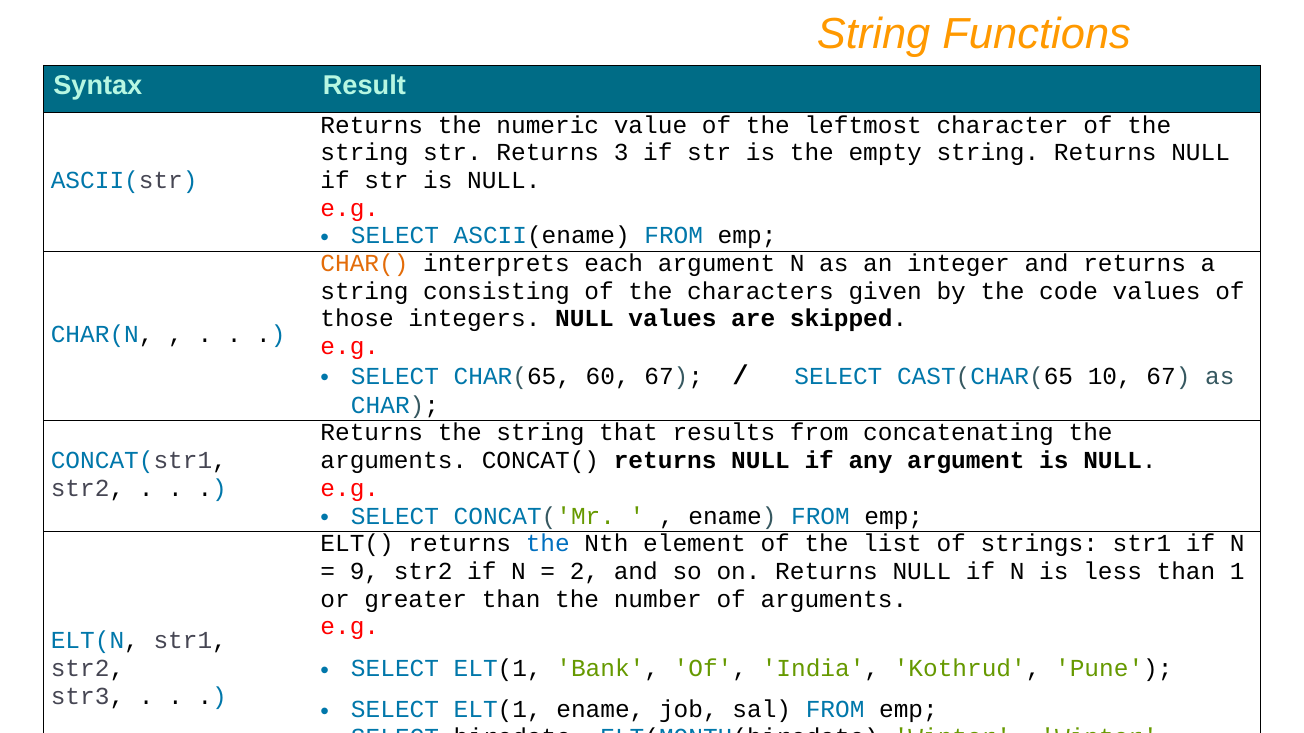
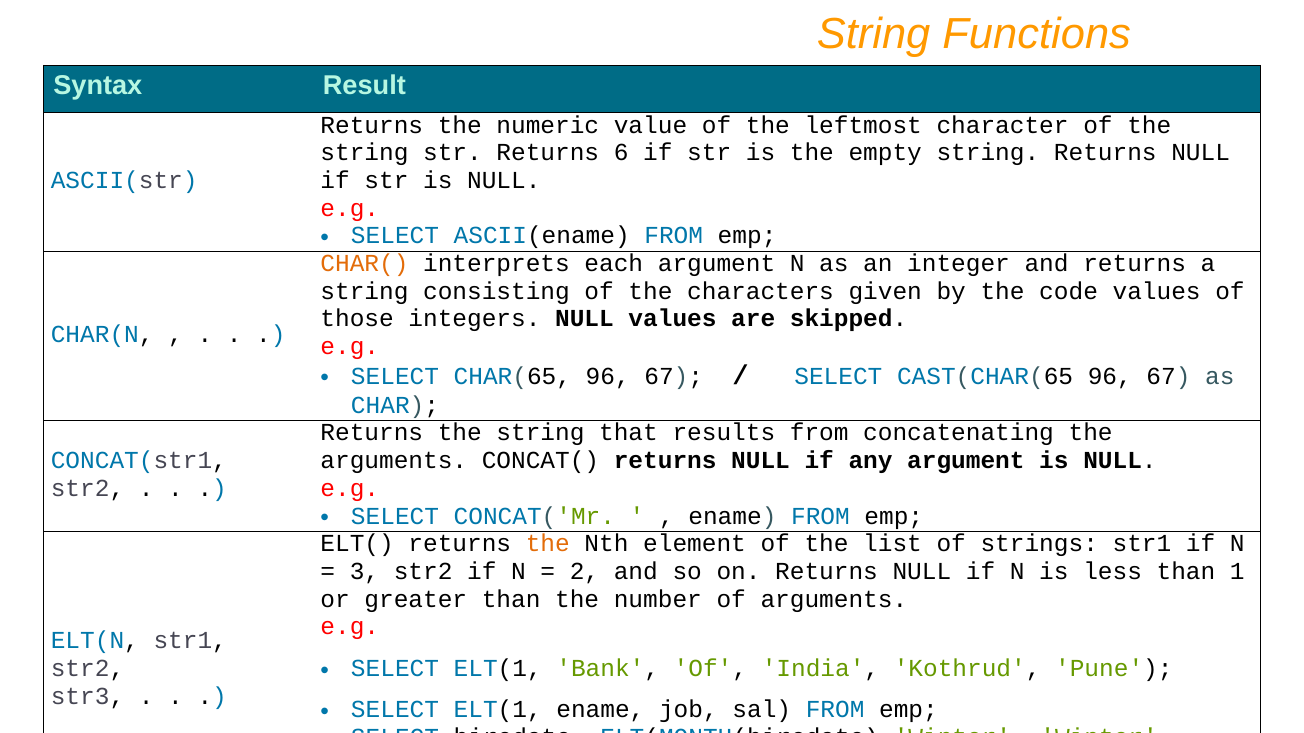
3: 3 -> 6
CHAR(65 60: 60 -> 96
CAST(CHAR(65 10: 10 -> 96
the at (548, 544) colour: blue -> orange
9: 9 -> 3
